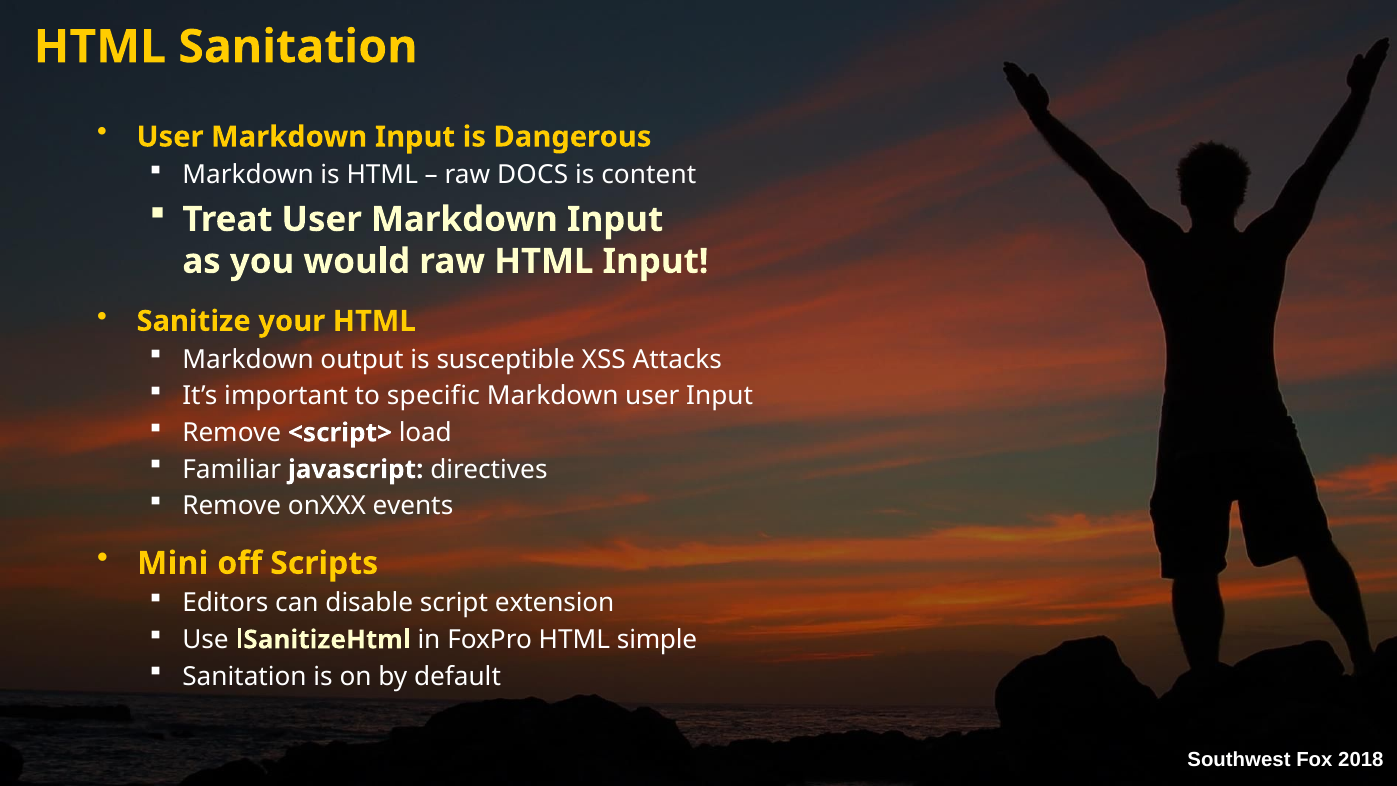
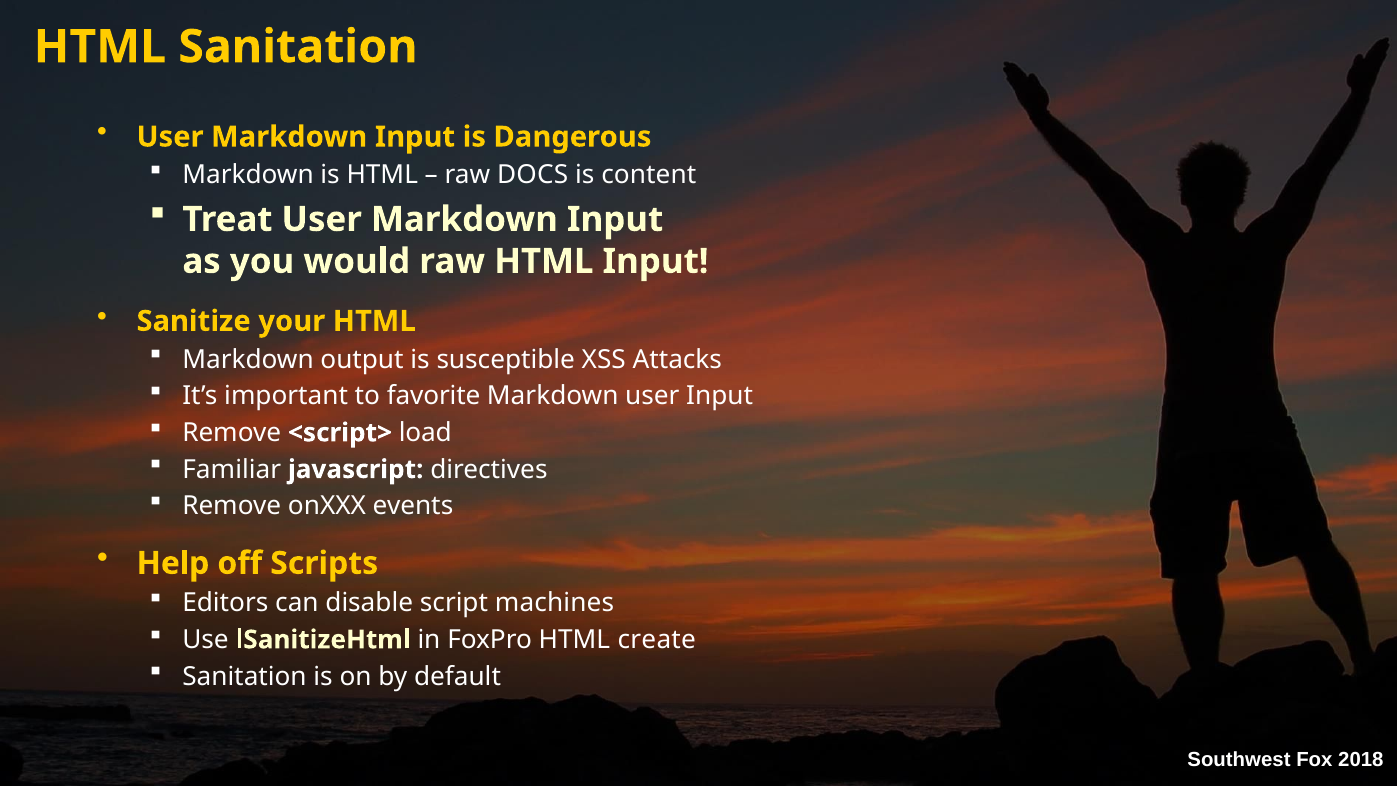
specific: specific -> favorite
Mini: Mini -> Help
extension: extension -> machines
simple: simple -> create
